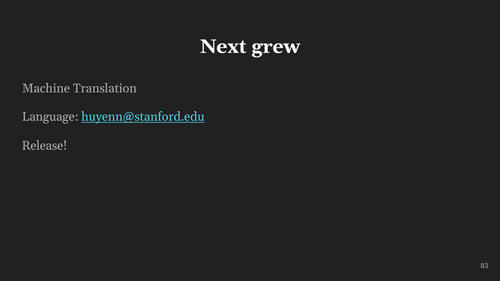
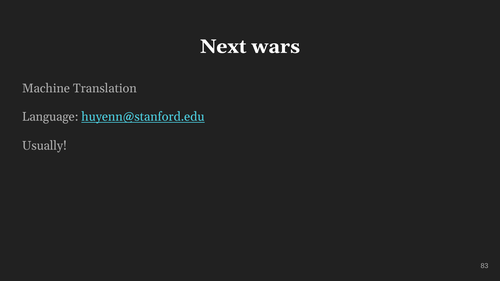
grew: grew -> wars
Release: Release -> Usually
